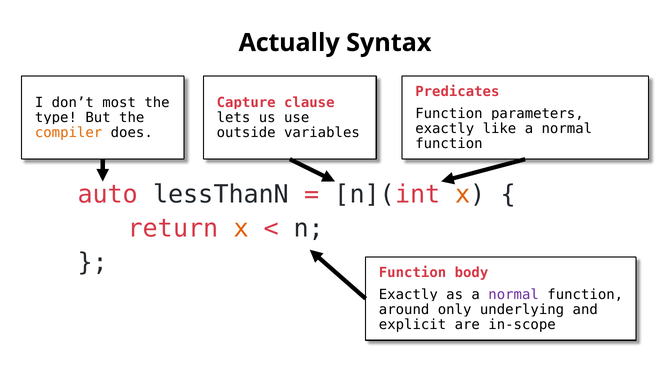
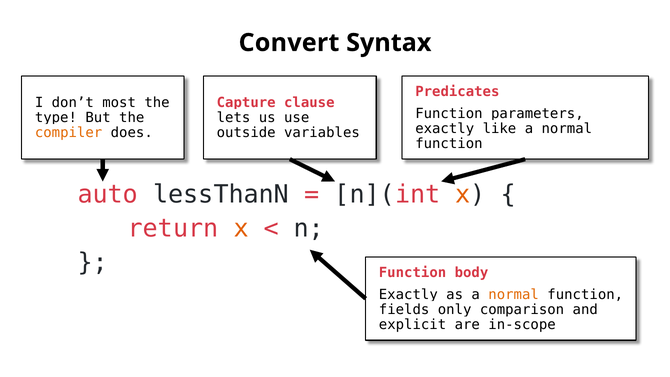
Actually: Actually -> Convert
normal at (514, 294) colour: purple -> orange
around: around -> fields
underlying: underlying -> comparison
